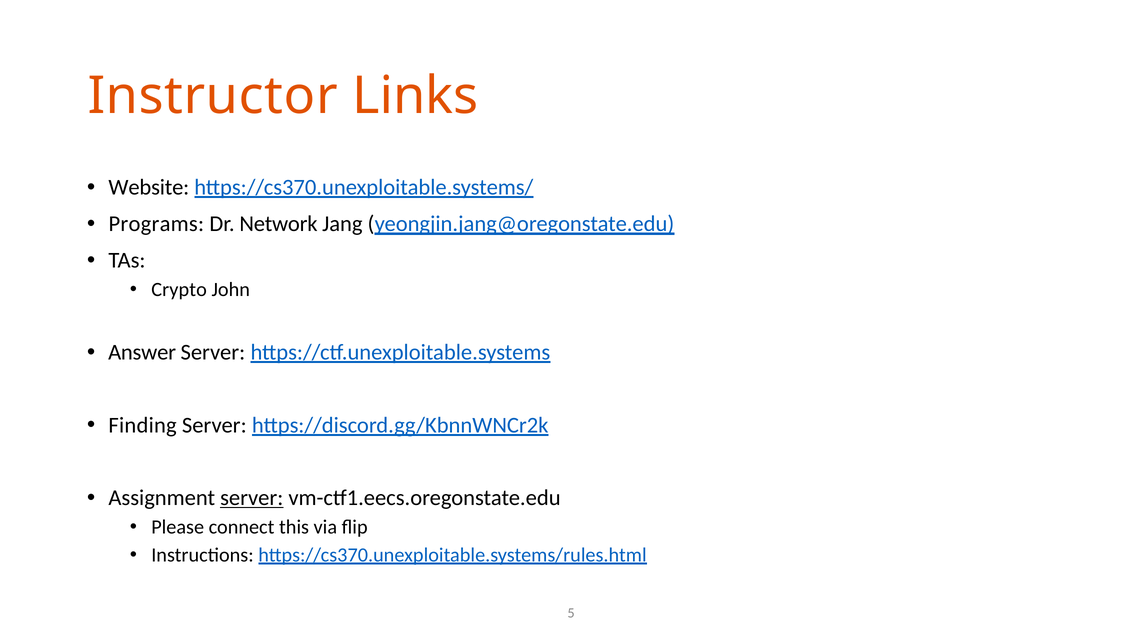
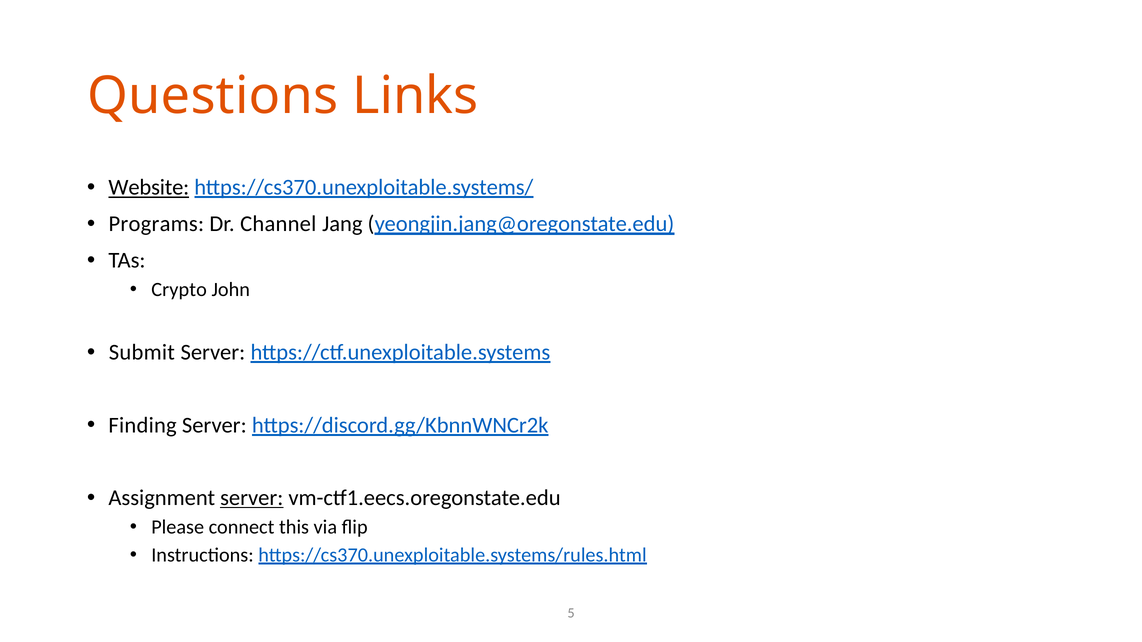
Instructor: Instructor -> Questions
Website underline: none -> present
Network: Network -> Channel
Answer: Answer -> Submit
